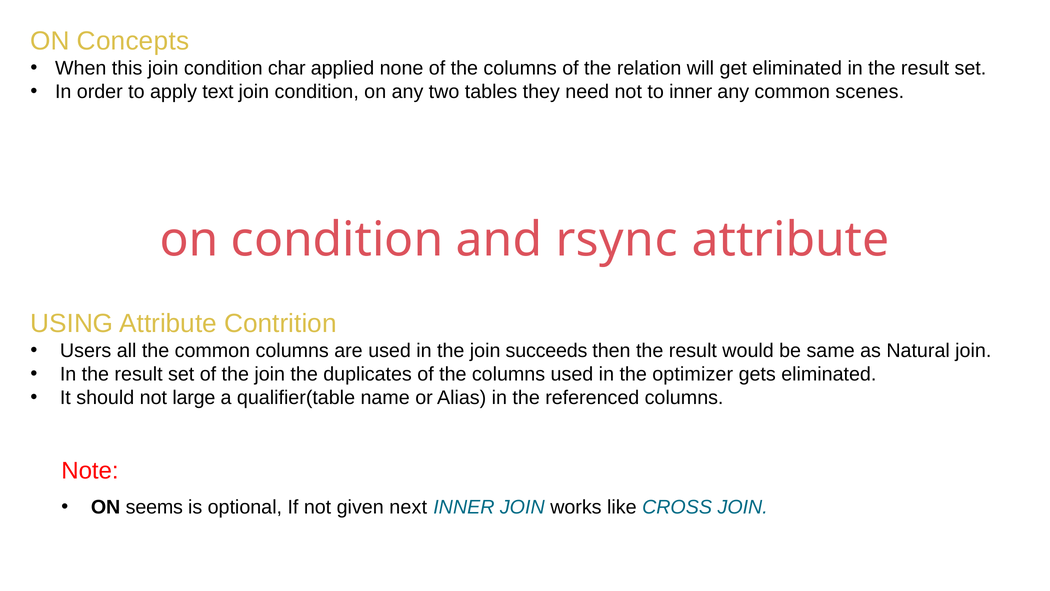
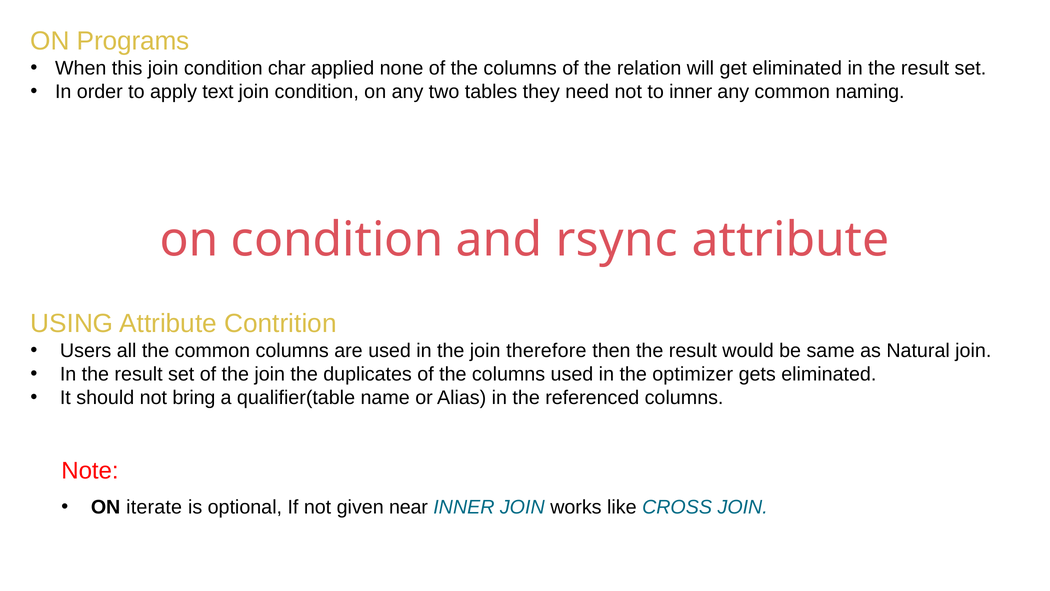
Concepts: Concepts -> Programs
scenes: scenes -> naming
succeeds: succeeds -> therefore
large: large -> bring
seems: seems -> iterate
next: next -> near
